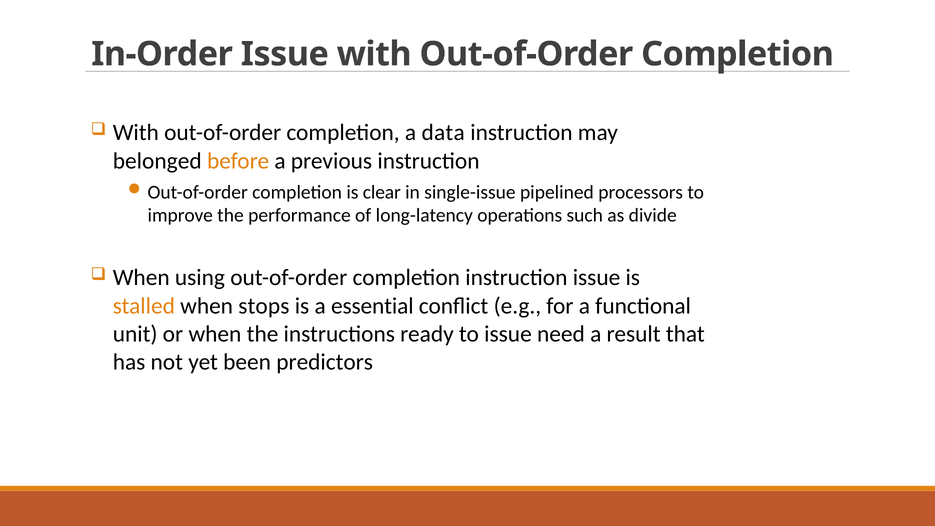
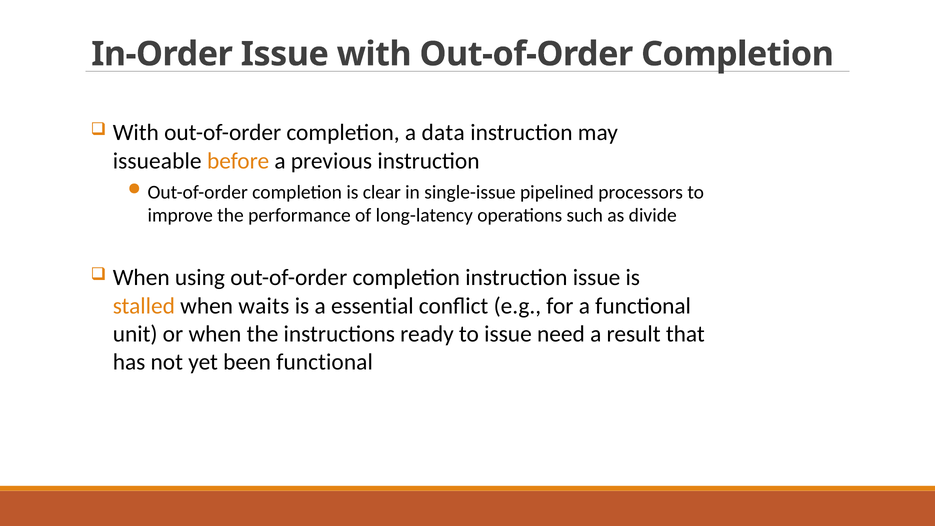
belonged: belonged -> issueable
stops: stops -> waits
been predictors: predictors -> functional
